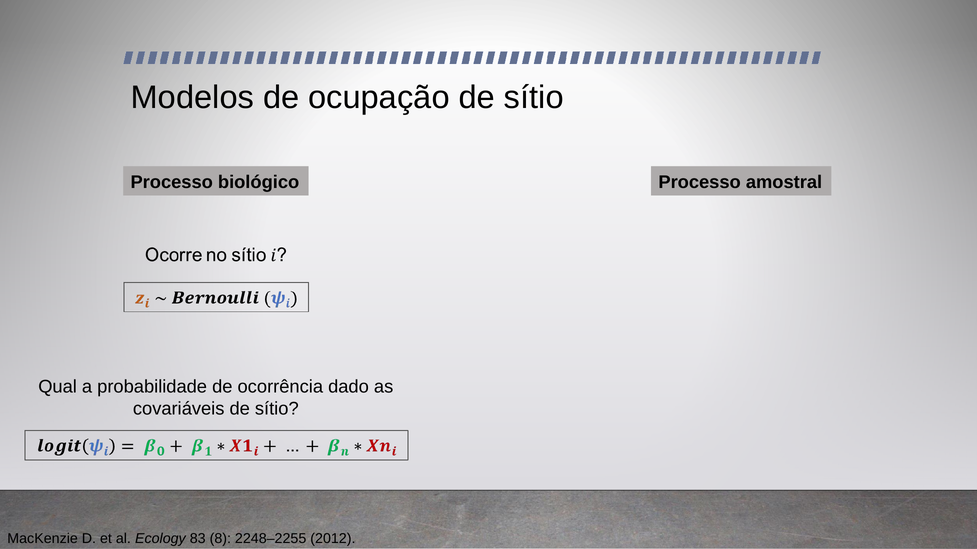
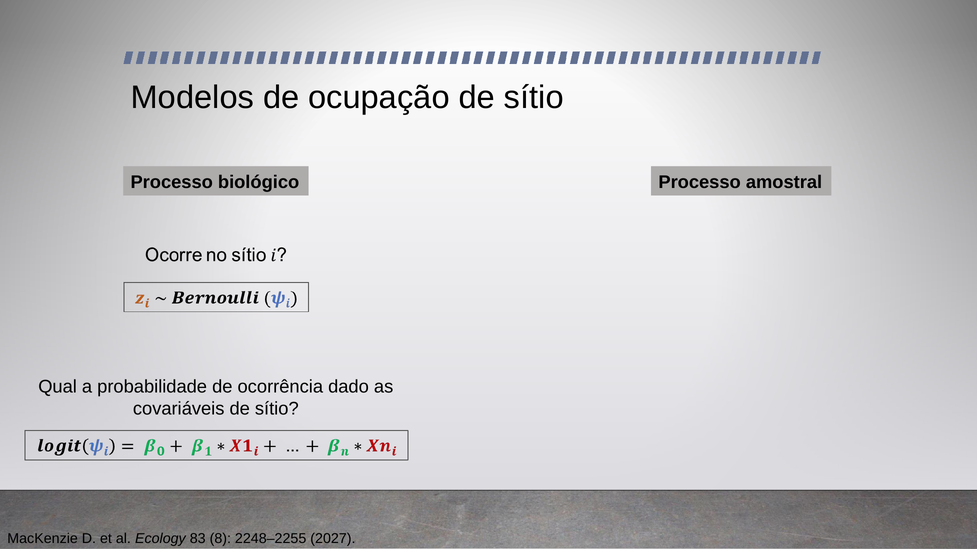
2012: 2012 -> 2027
